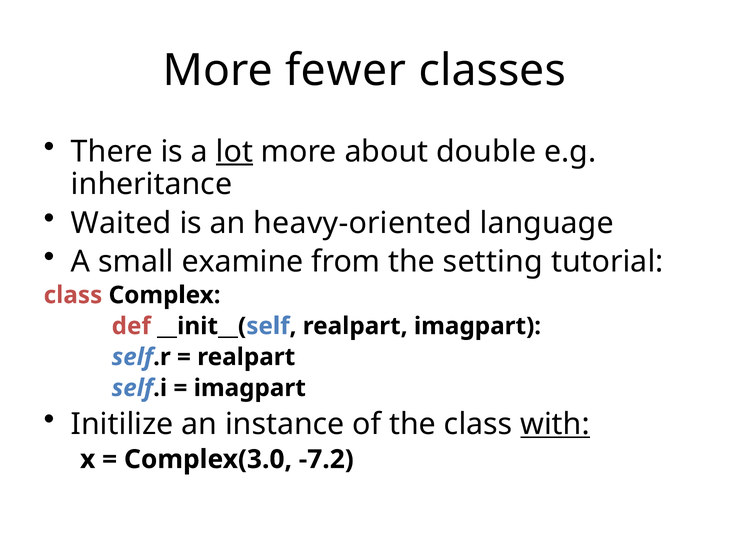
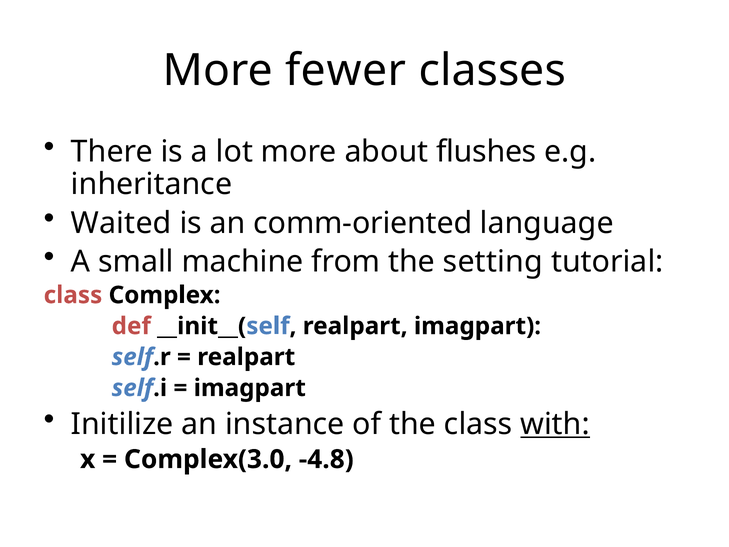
lot underline: present -> none
double: double -> flushes
heavy-oriented: heavy-oriented -> comm-oriented
examine: examine -> machine
-7.2: -7.2 -> -4.8
